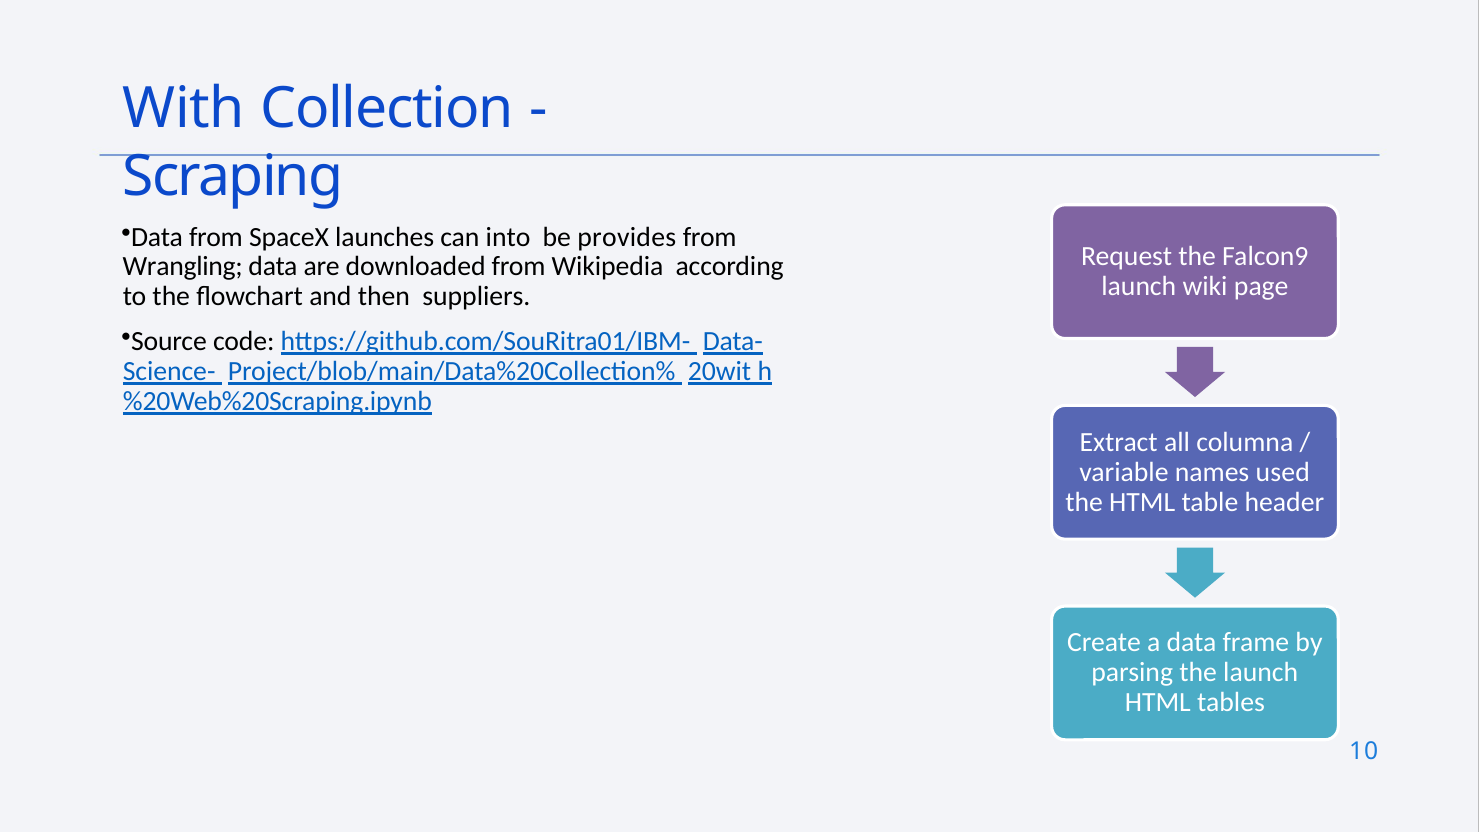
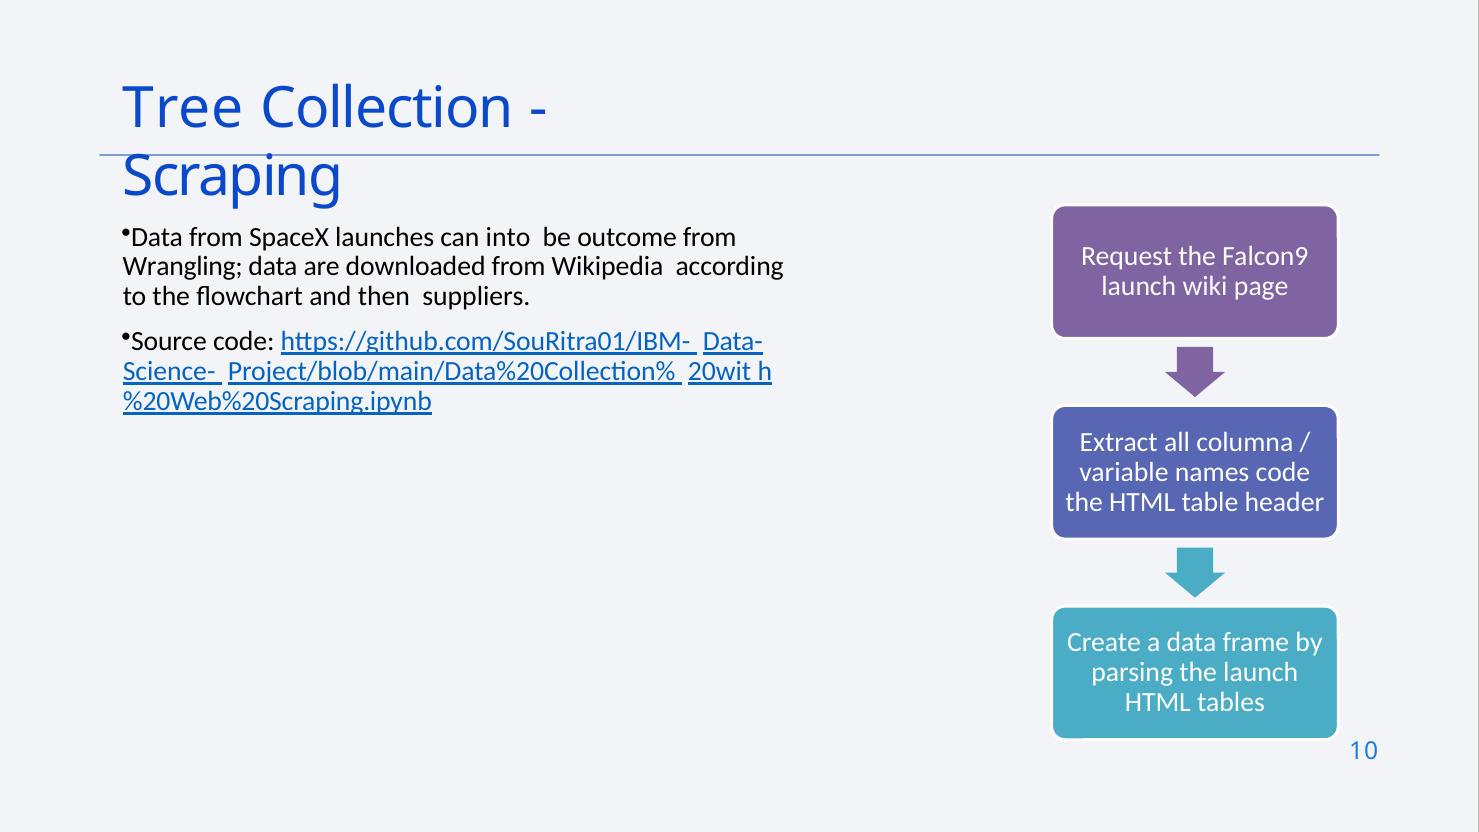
With: With -> Tree
provides: provides -> outcome
used at (1283, 472): used -> code
